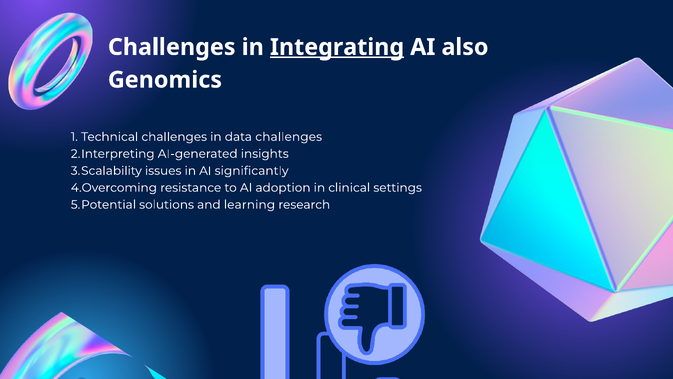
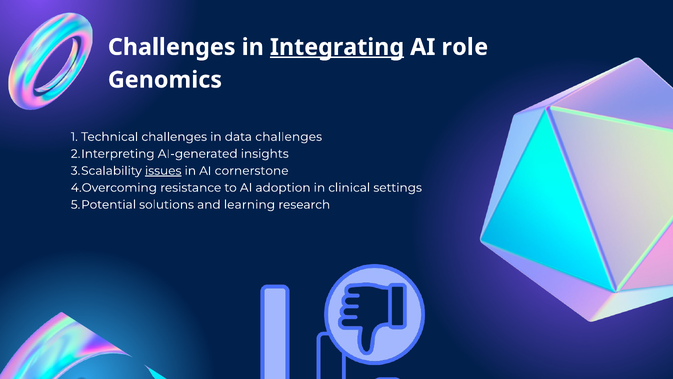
also: also -> role
issues underline: none -> present
significantly: significantly -> cornerstone
